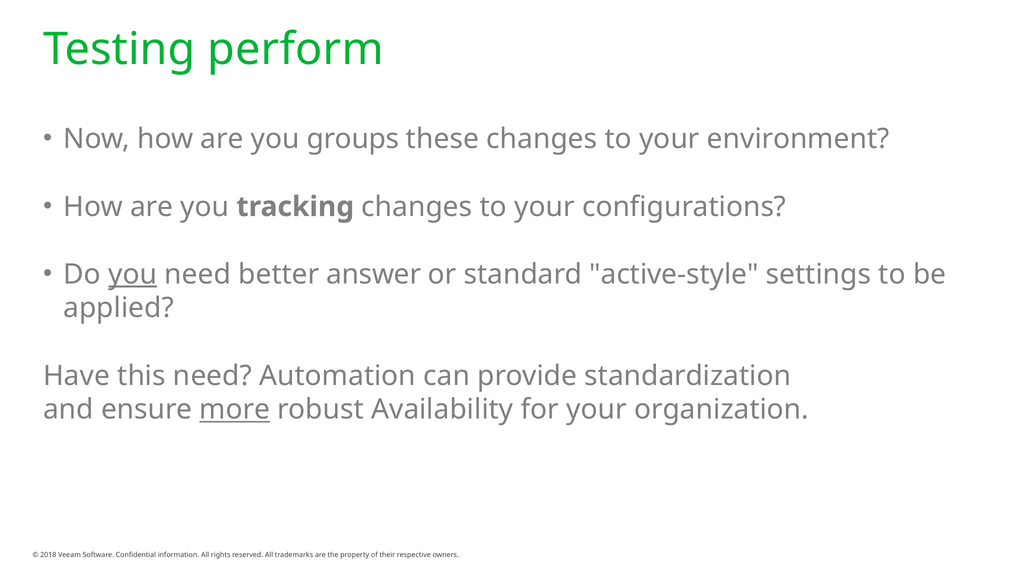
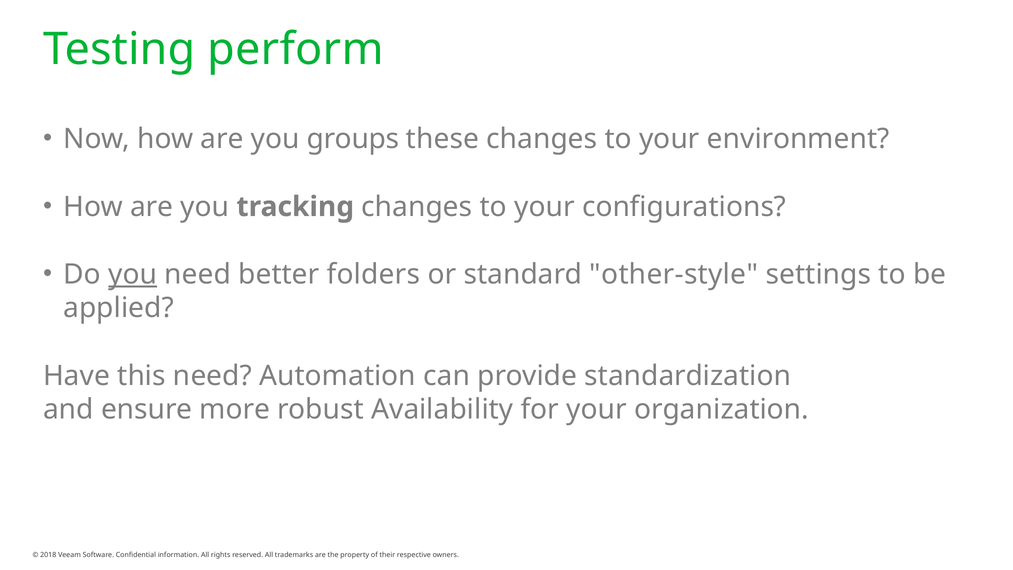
answer: answer -> folders
active-style: active-style -> other-style
more underline: present -> none
